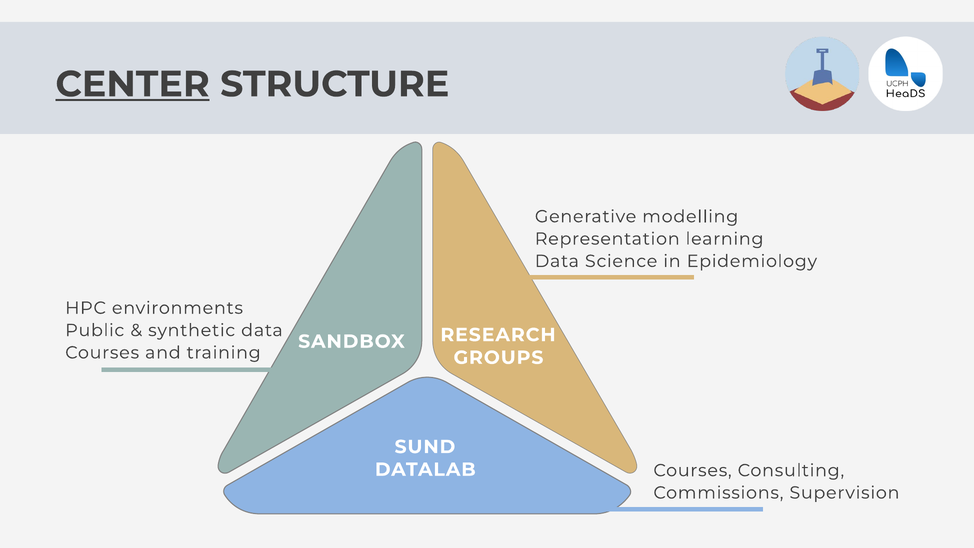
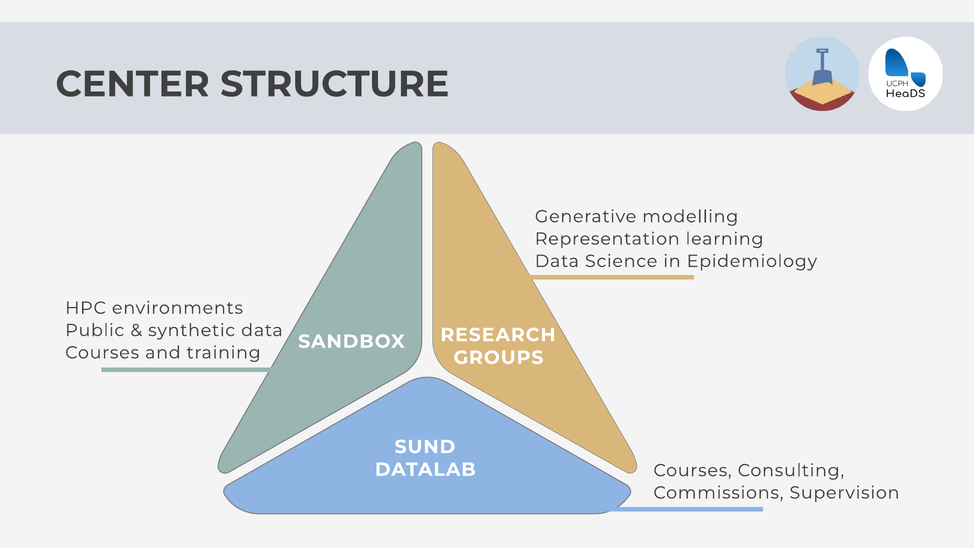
CENTER underline: present -> none
